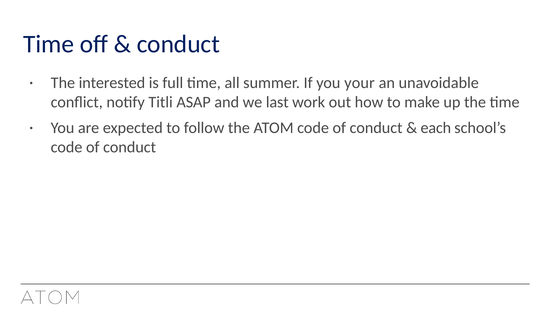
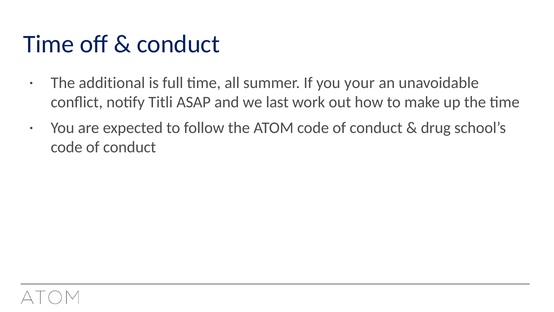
interested: interested -> additional
each: each -> drug
